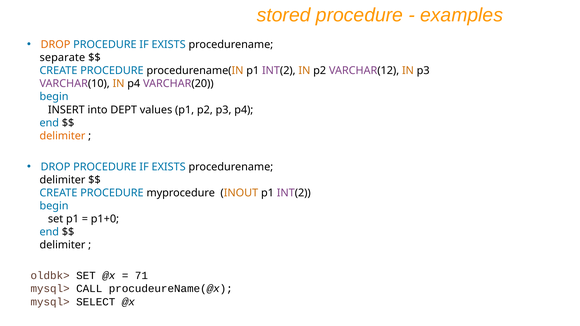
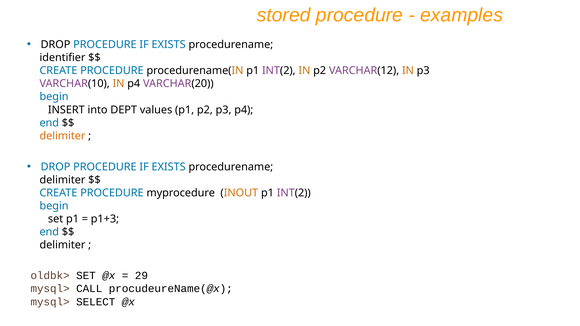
DROP at (55, 45) colour: orange -> black
separate: separate -> identifier
p1+0: p1+0 -> p1+3
71: 71 -> 29
